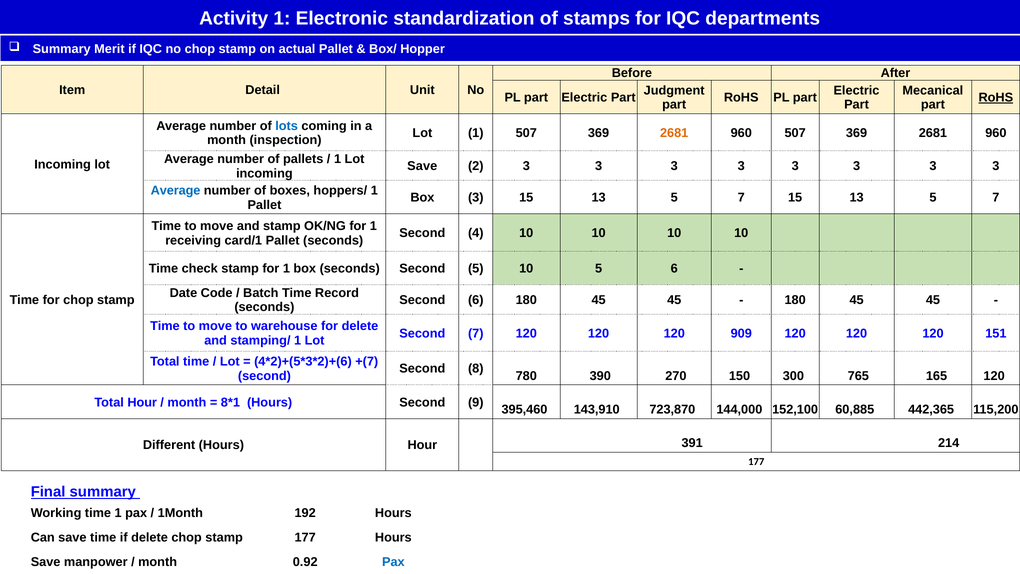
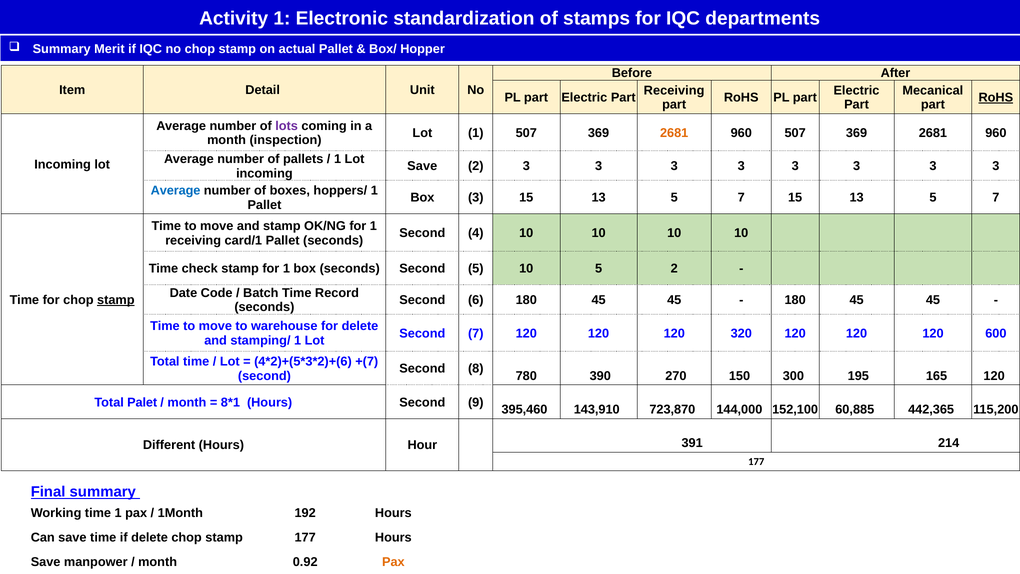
Judgment at (674, 90): Judgment -> Receiving
lots colour: blue -> purple
5 6: 6 -> 2
stamp at (116, 300) underline: none -> present
909: 909 -> 320
151: 151 -> 600
765: 765 -> 195
Total Hour: Hour -> Palet
Pax at (393, 562) colour: blue -> orange
